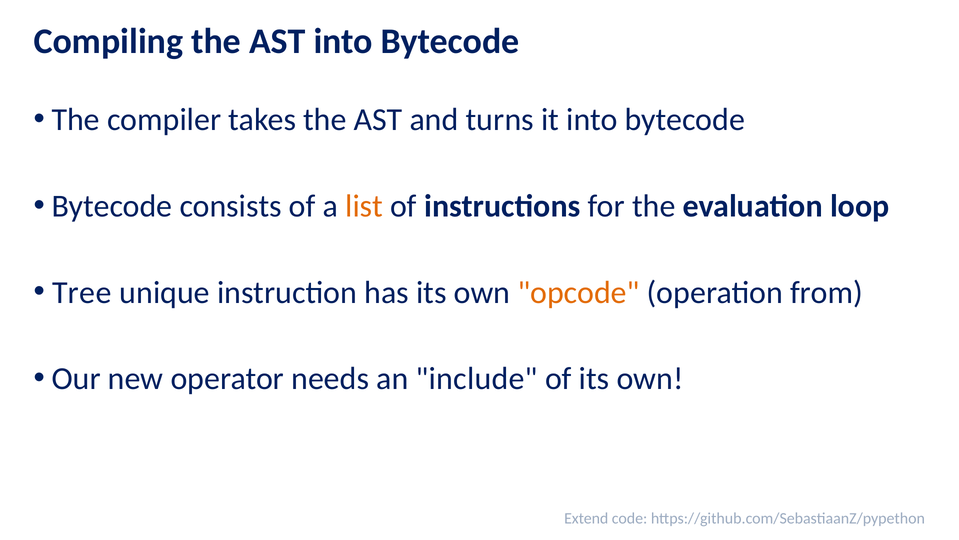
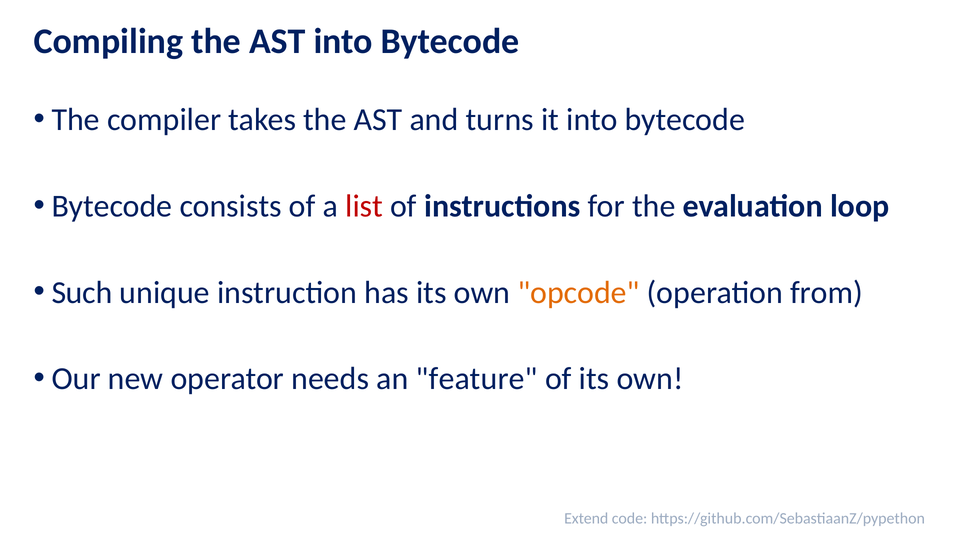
list colour: orange -> red
Tree: Tree -> Such
include: include -> feature
